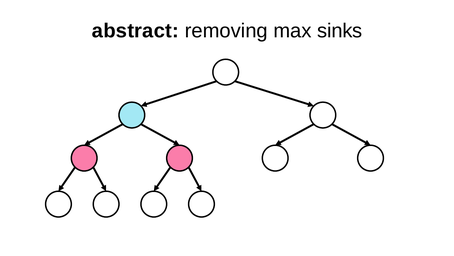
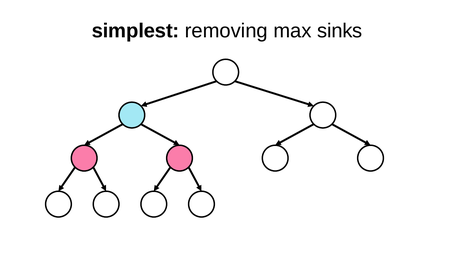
abstract: abstract -> simplest
